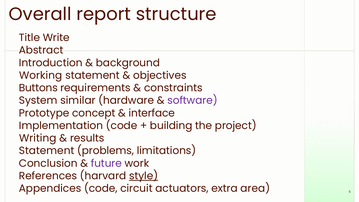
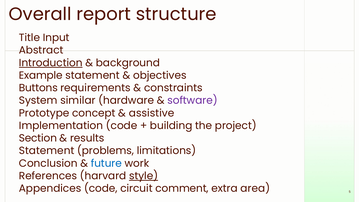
Write: Write -> Input
Introduction underline: none -> present
Working: Working -> Example
interface: interface -> assistive
Writing: Writing -> Section
future colour: purple -> blue
actuators: actuators -> comment
